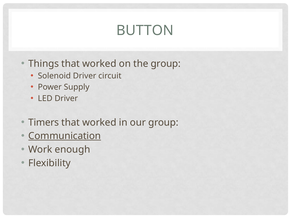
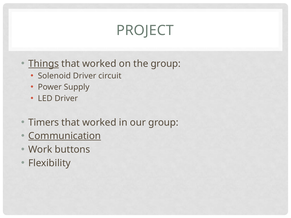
BUTTON: BUTTON -> PROJECT
Things underline: none -> present
enough: enough -> buttons
